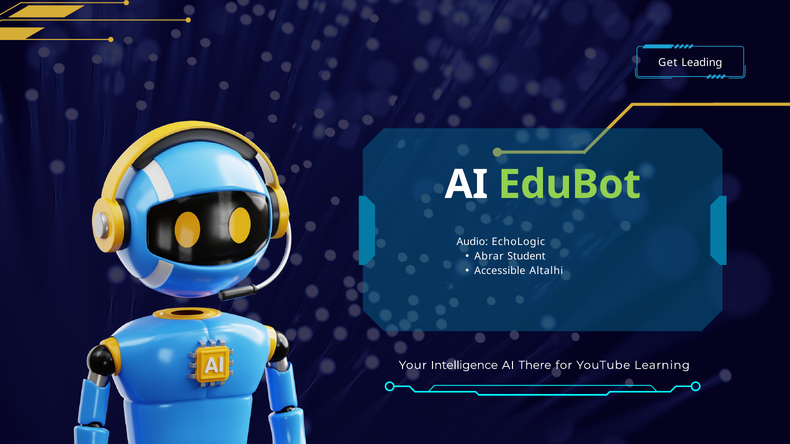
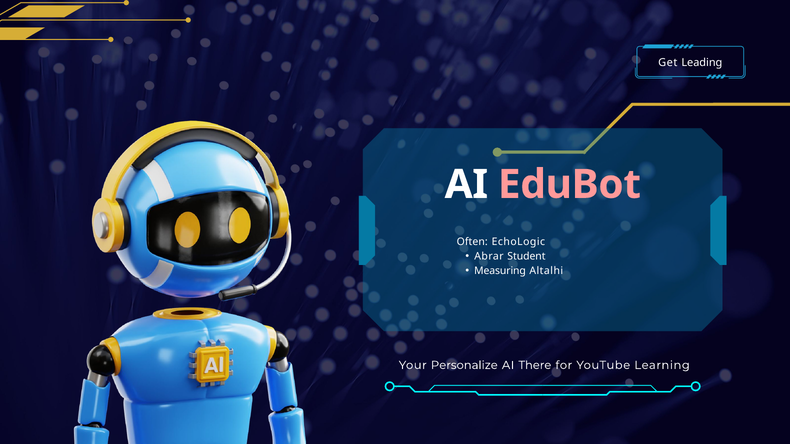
EduBot colour: light green -> pink
Audio: Audio -> Often
Accessible: Accessible -> Measuring
Intelligence: Intelligence -> Personalize
